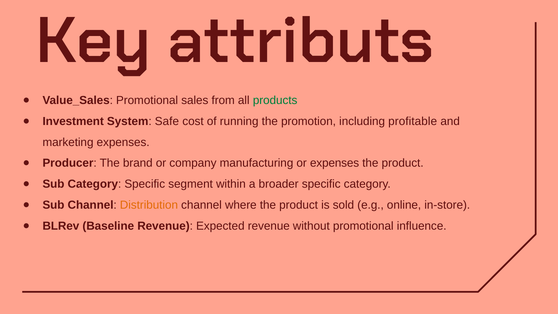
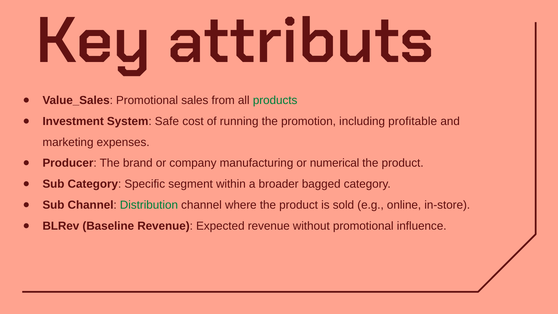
or expenses: expenses -> numerical
broader specific: specific -> bagged
Distribution colour: orange -> green
